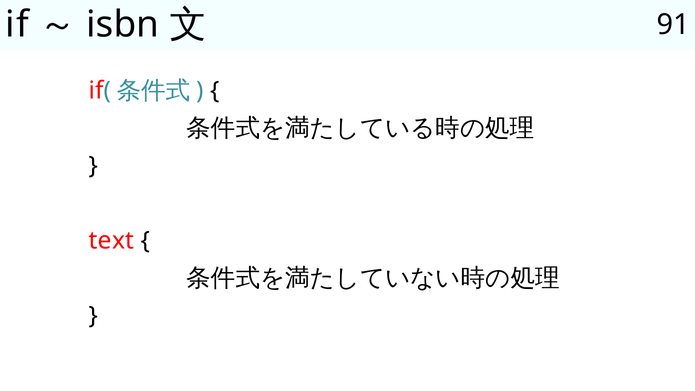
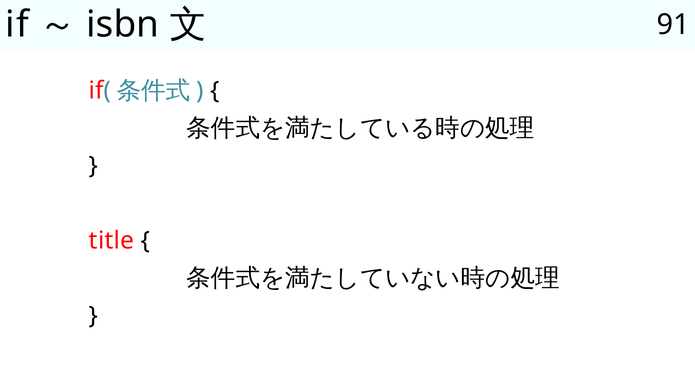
text: text -> title
